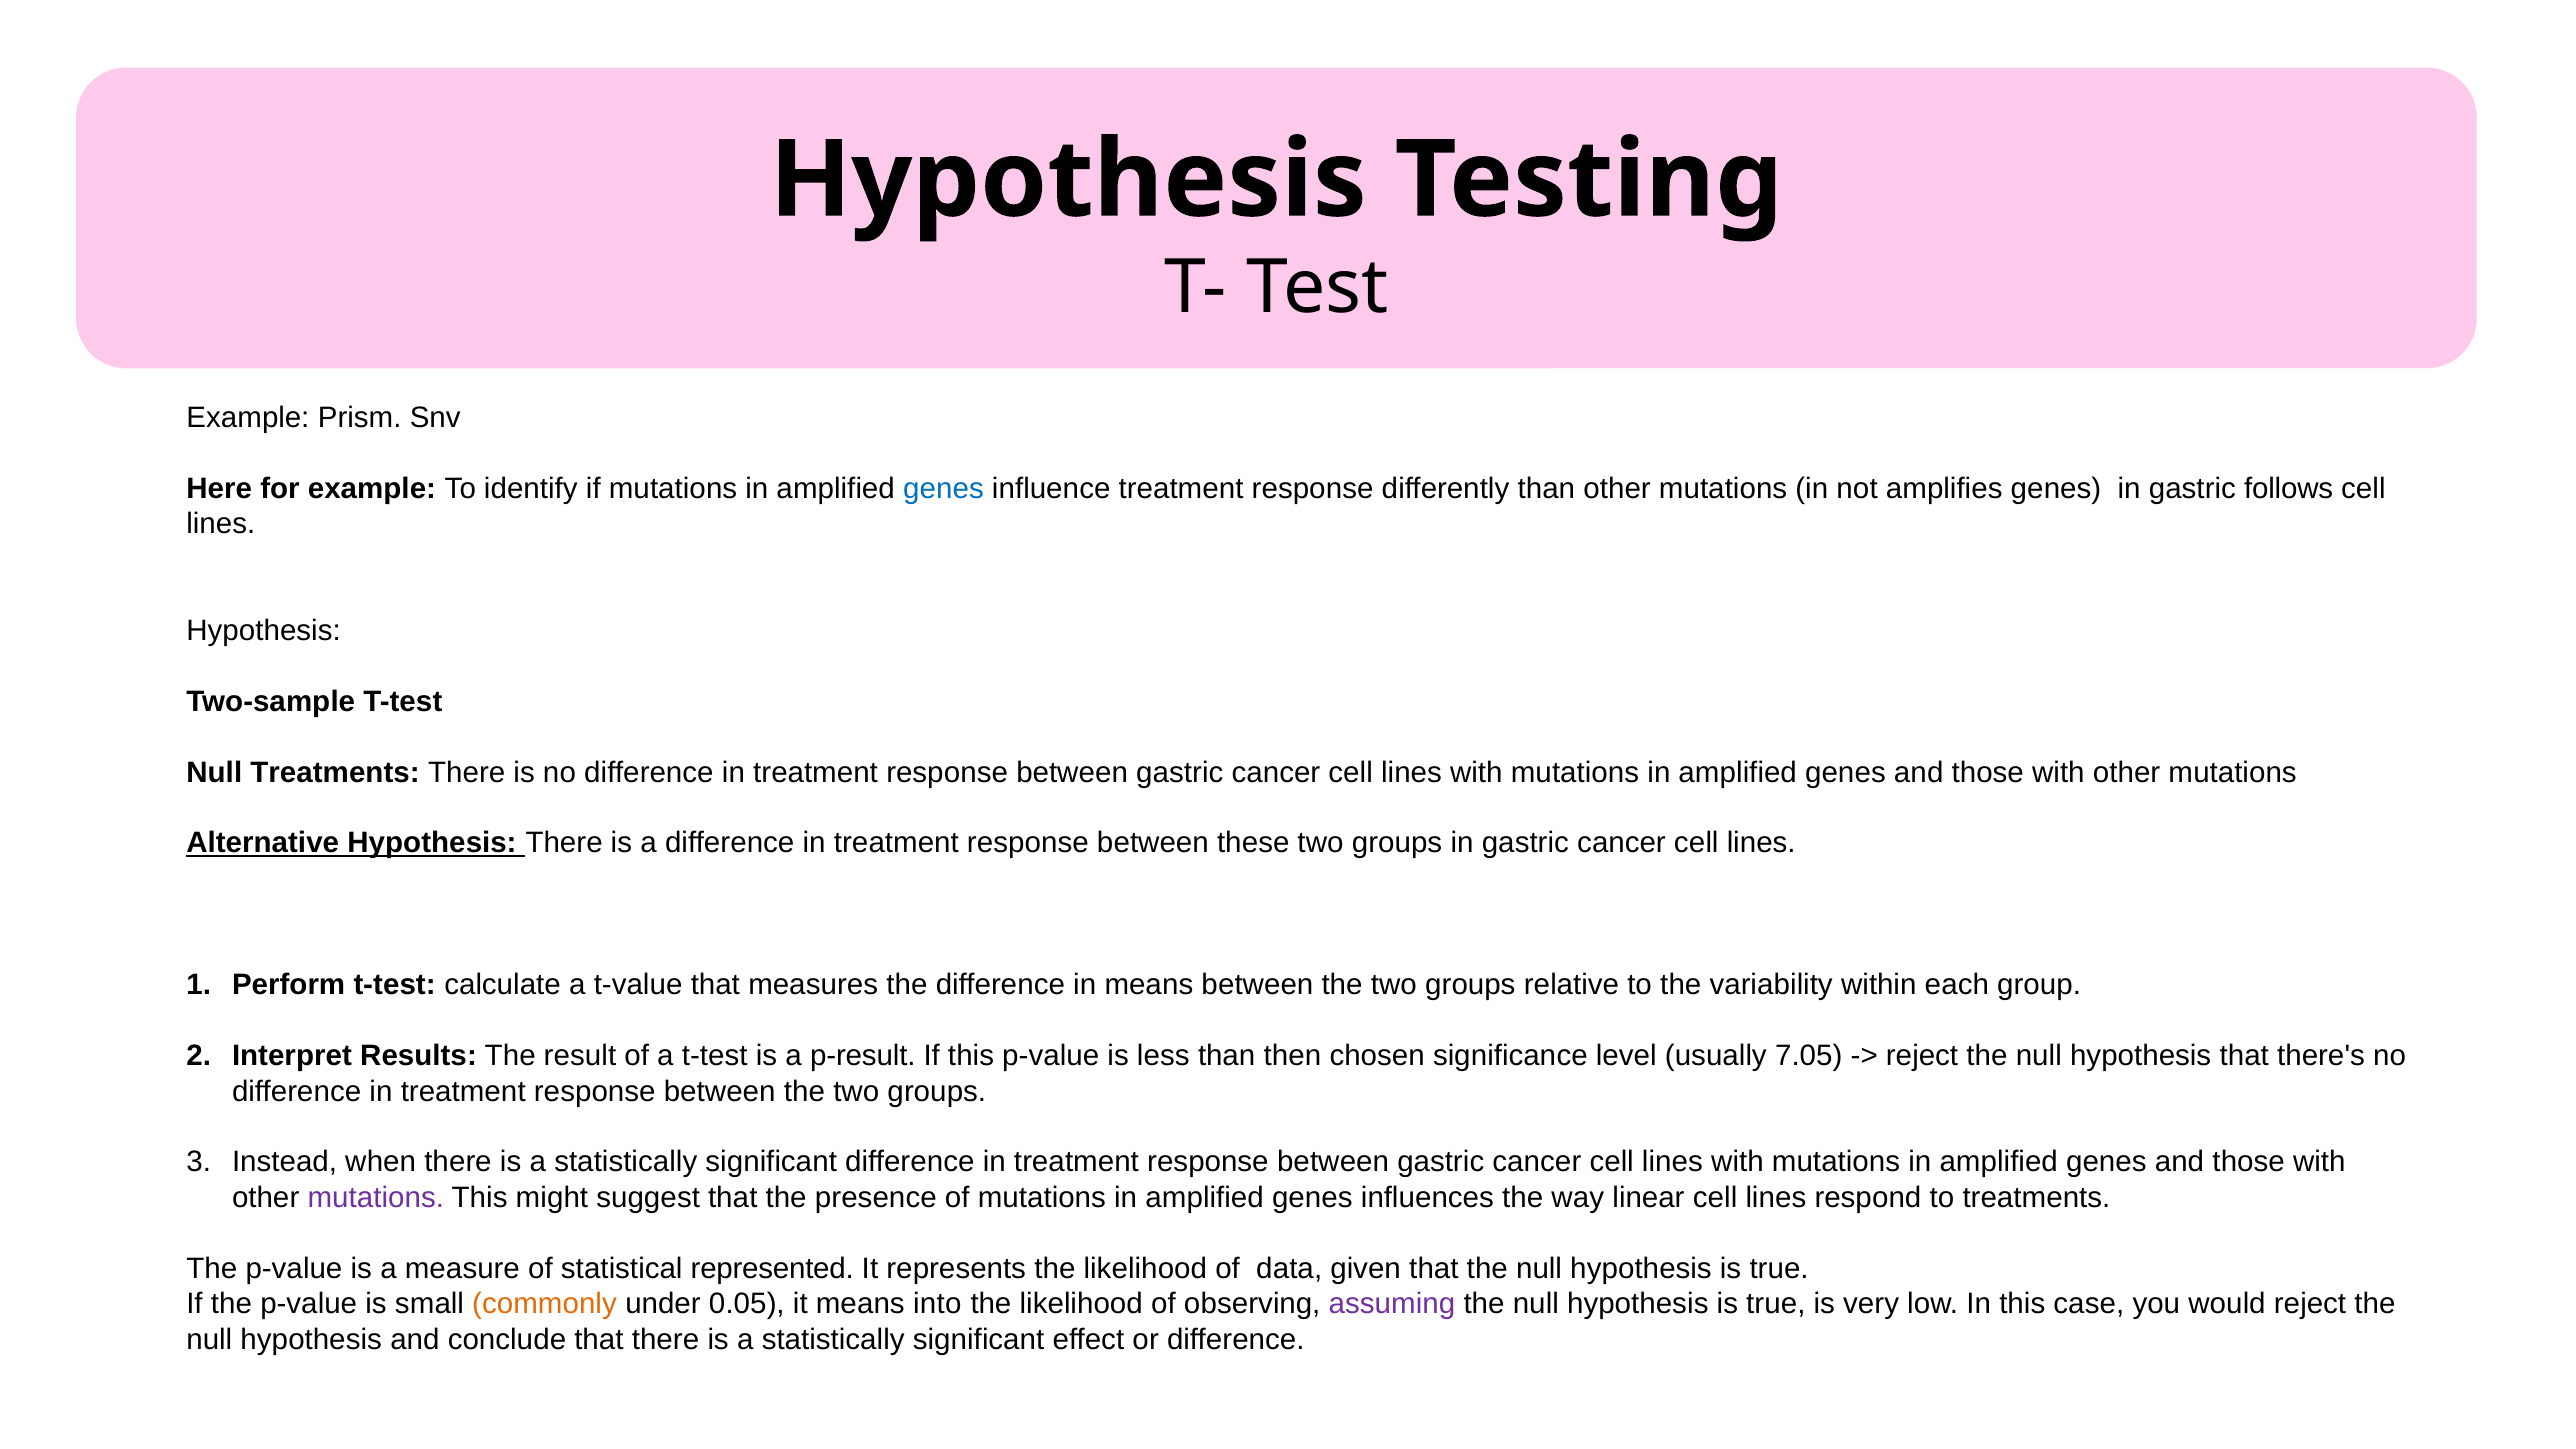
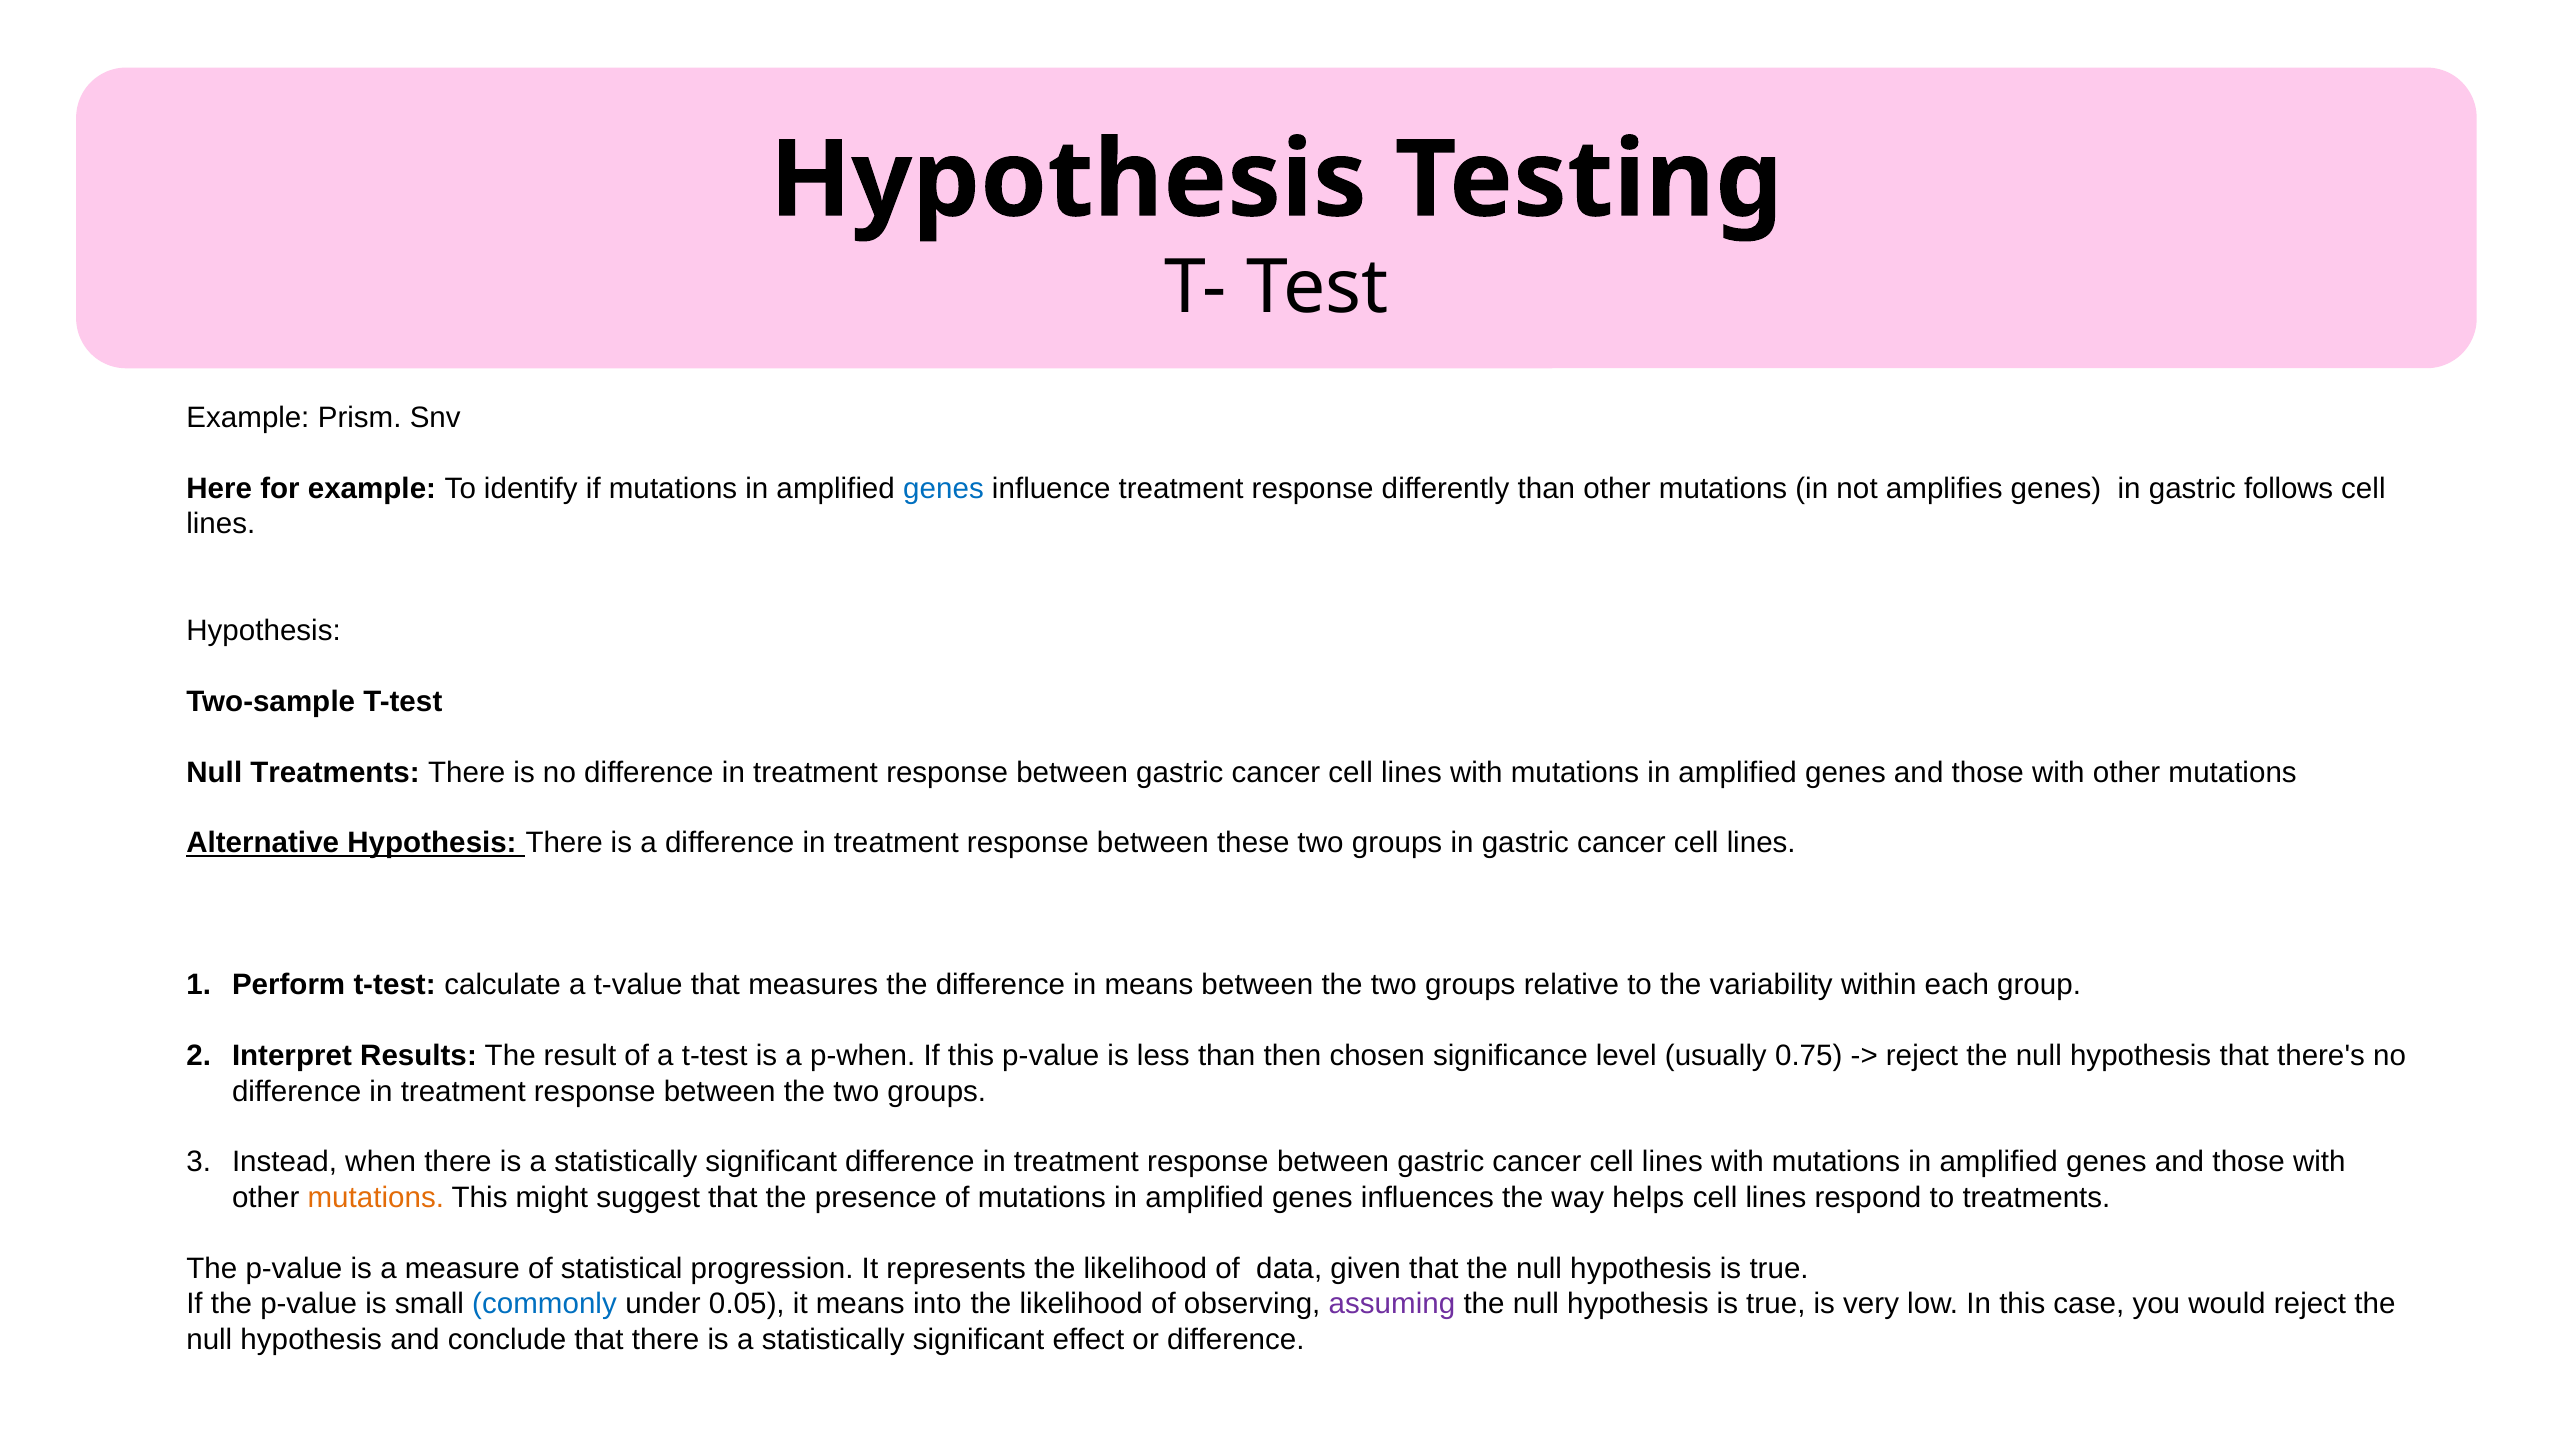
p-result: p-result -> p-when
7.05: 7.05 -> 0.75
mutations at (376, 1198) colour: purple -> orange
linear: linear -> helps
represented: represented -> progression
commonly colour: orange -> blue
